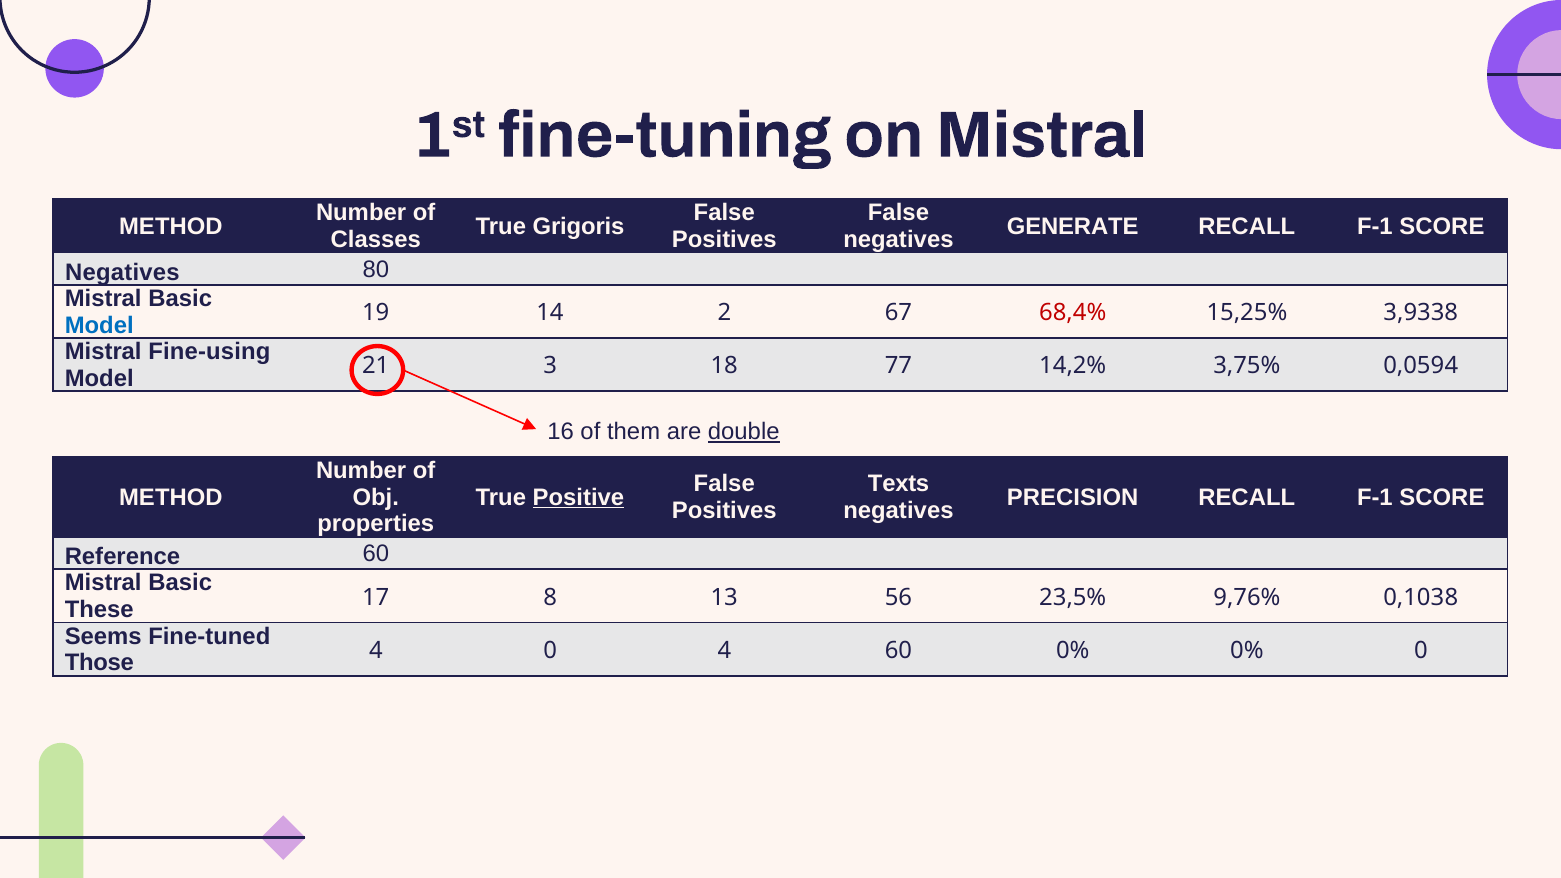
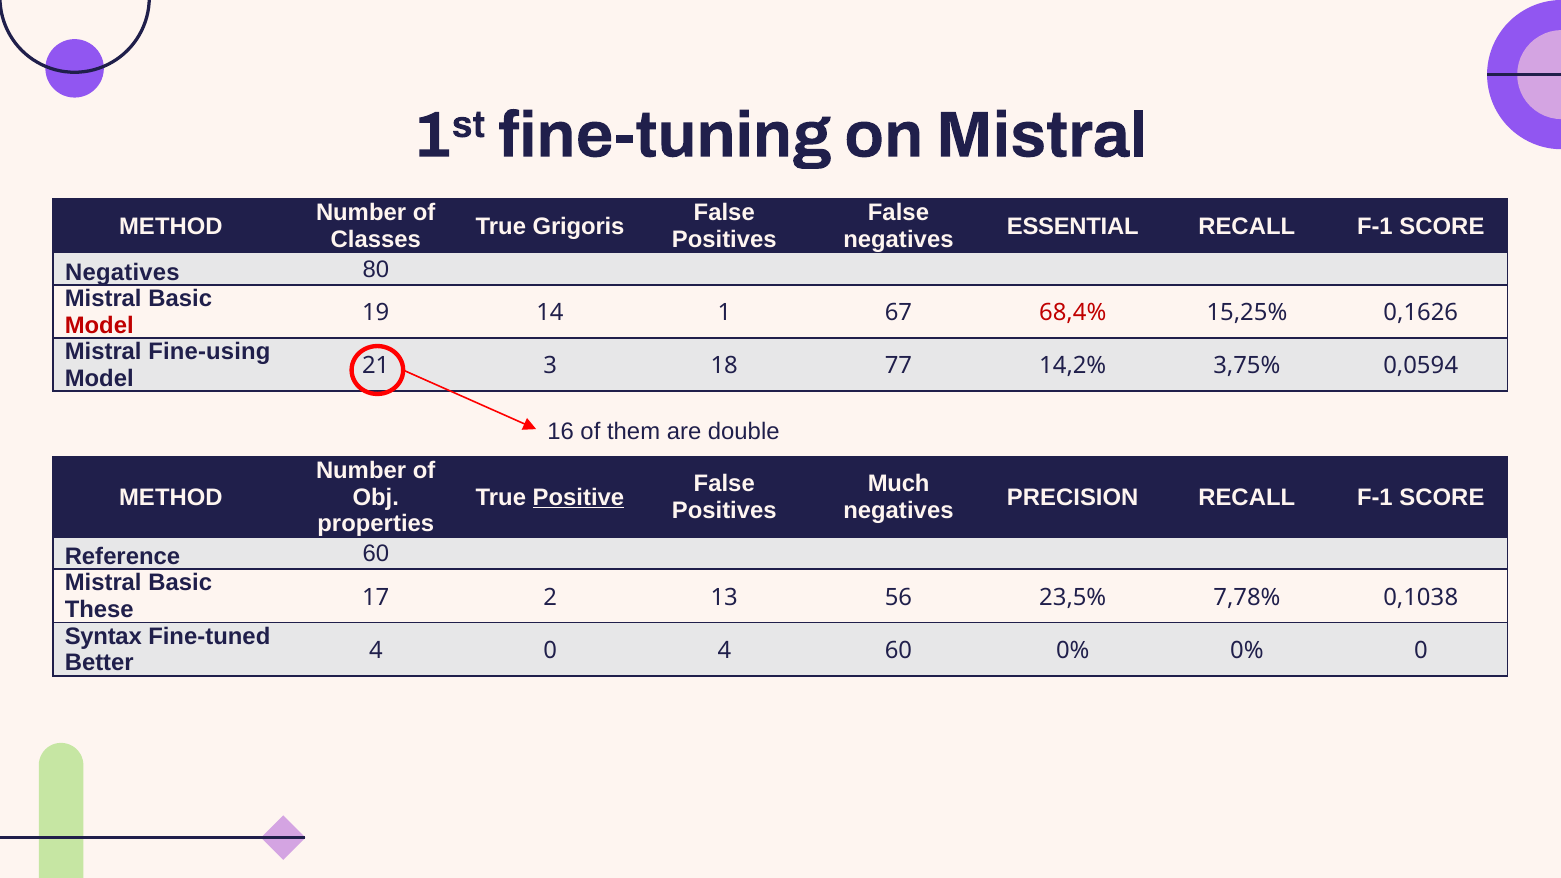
GENERATE: GENERATE -> ESSENTIAL
Model at (99, 325) colour: blue -> red
2: 2 -> 1
3,9338: 3,9338 -> 0,1626
double underline: present -> none
Texts: Texts -> Much
8: 8 -> 2
9,76%: 9,76% -> 7,78%
Seems: Seems -> Syntax
Those: Those -> Better
